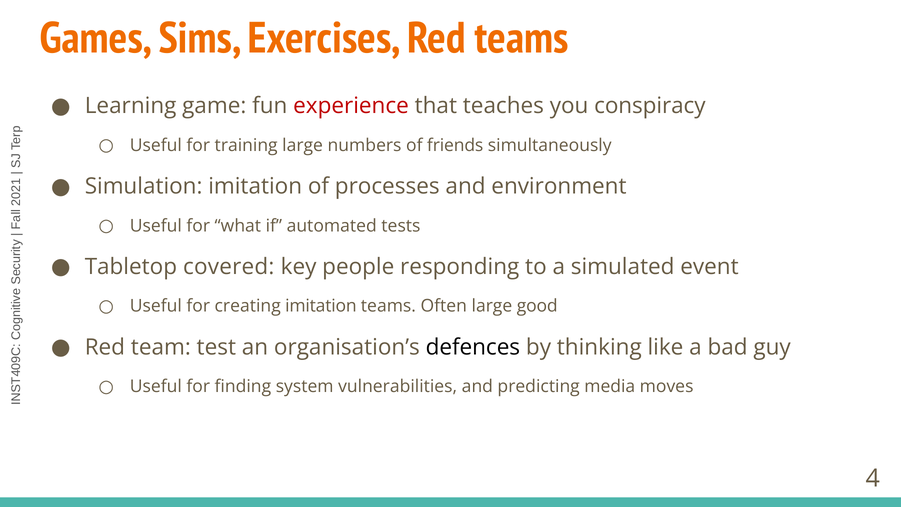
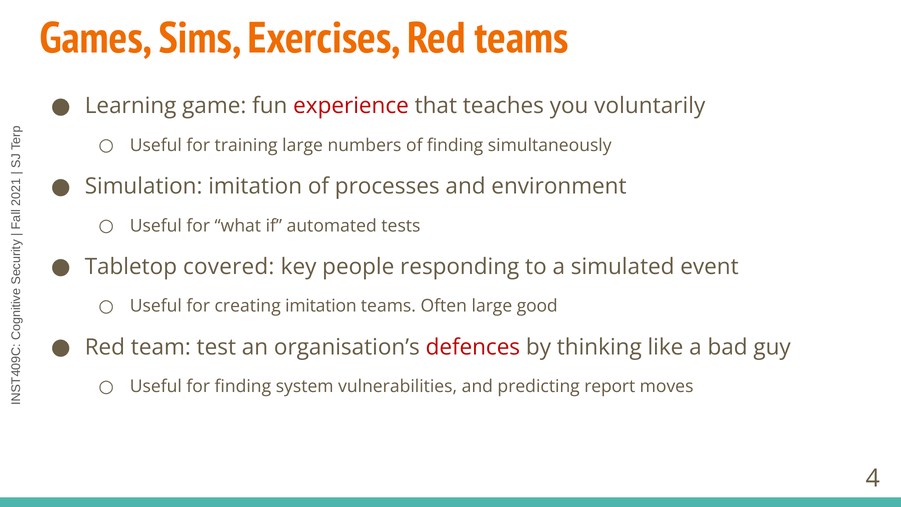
conspiracy: conspiracy -> voluntarily
of friends: friends -> finding
defences colour: black -> red
media: media -> report
